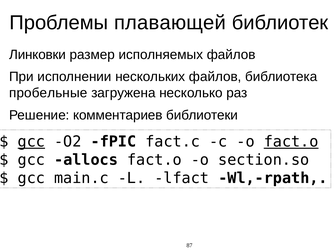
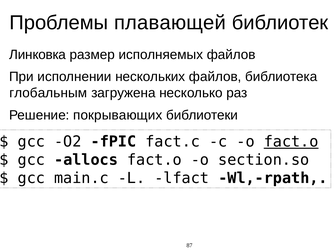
Линковки: Линковки -> Линковка
пробельные: пробельные -> глобальным
комментариев: комментариев -> покрывающих
gcc at (31, 141) underline: present -> none
